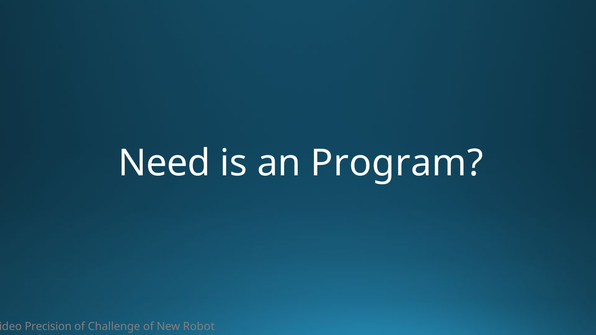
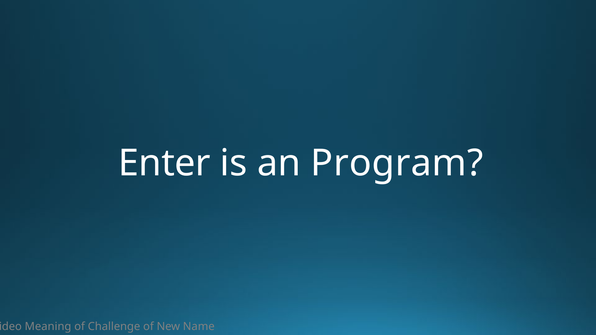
Need: Need -> Enter
Precision: Precision -> Meaning
Robot: Robot -> Name
